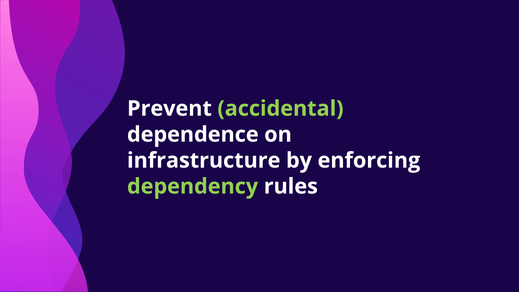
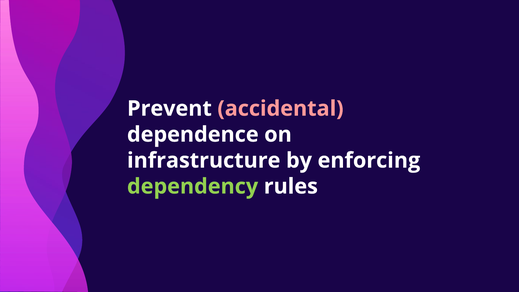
accidental colour: light green -> pink
